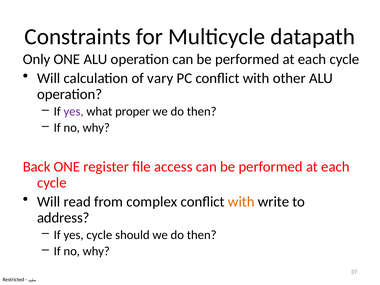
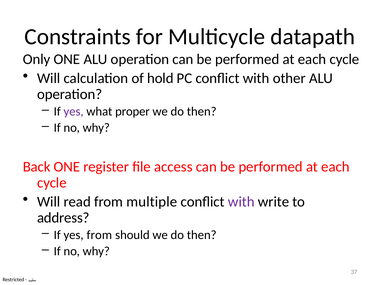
vary: vary -> hold
complex: complex -> multiple
with at (241, 202) colour: orange -> purple
yes cycle: cycle -> from
